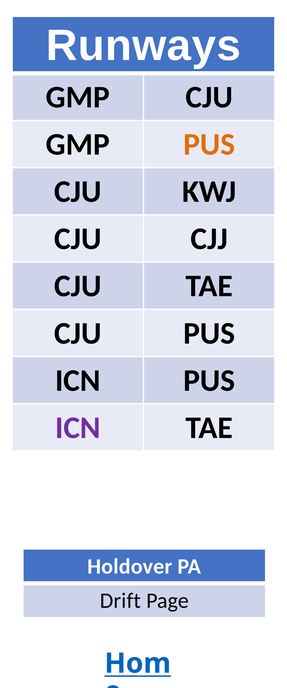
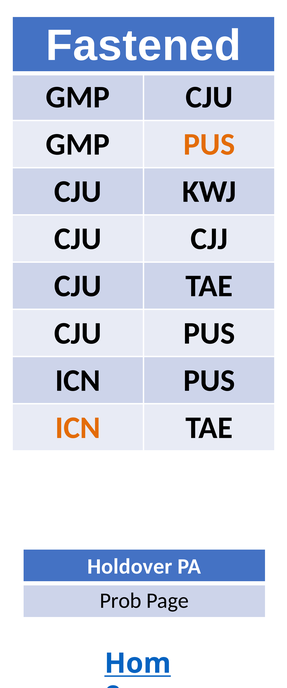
Runways: Runways -> Fastened
ICN at (78, 427) colour: purple -> orange
Drift: Drift -> Prob
